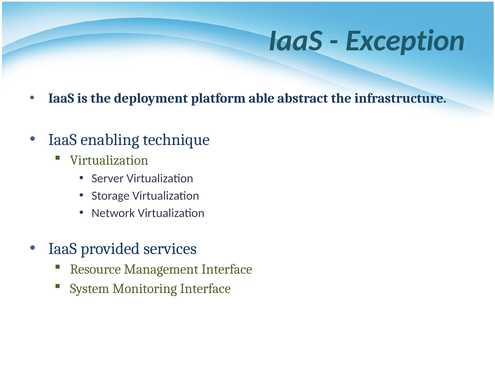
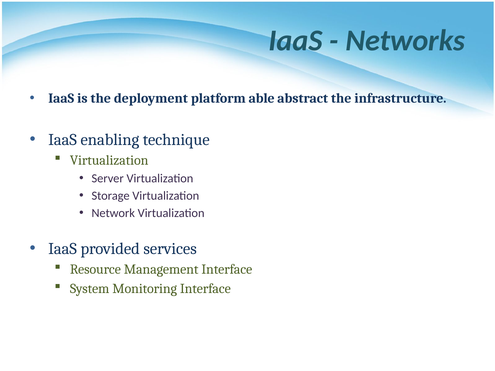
Exception: Exception -> Networks
